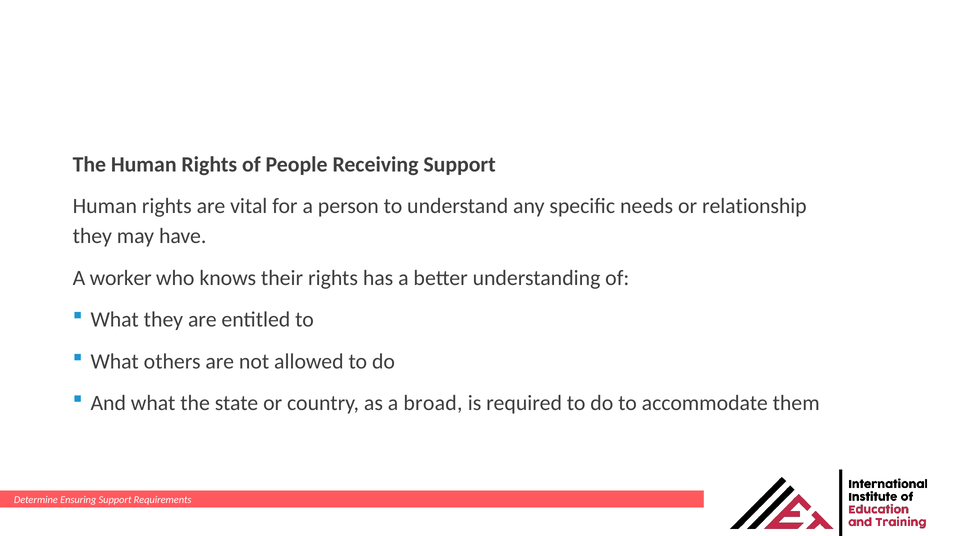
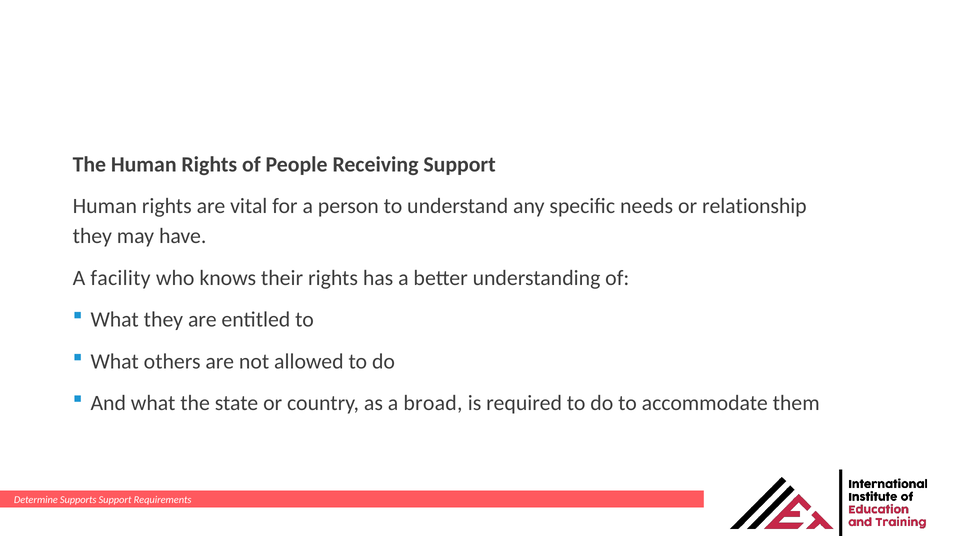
worker: worker -> facility
Ensuring: Ensuring -> Supports
